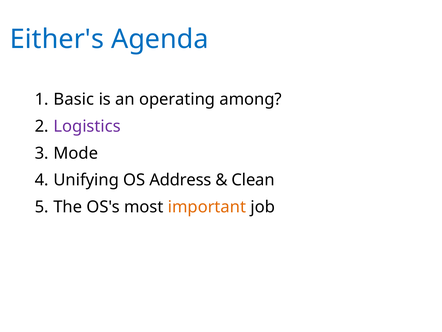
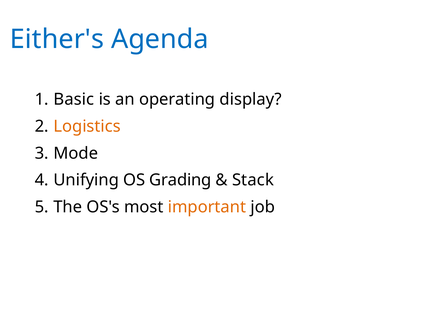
among: among -> display
Logistics colour: purple -> orange
Address: Address -> Grading
Clean: Clean -> Stack
